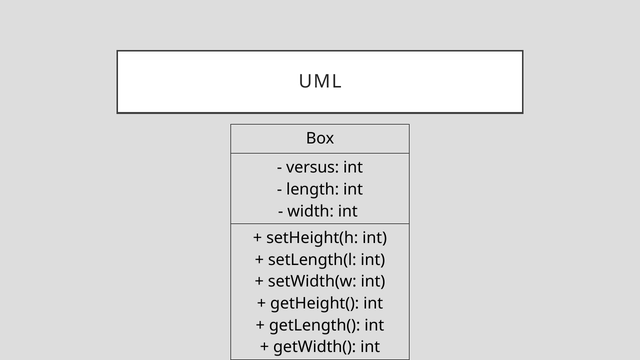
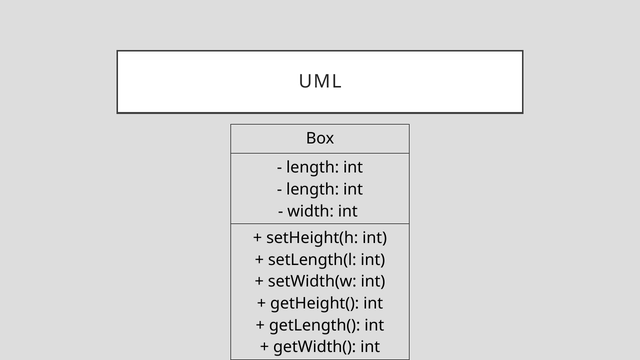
versus at (313, 168): versus -> length
